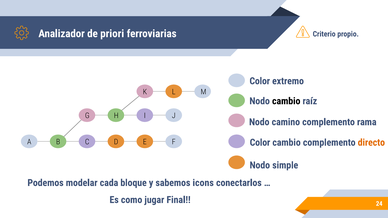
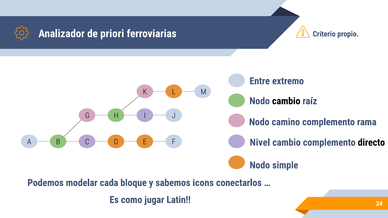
Color at (260, 81): Color -> Entre
Color at (260, 143): Color -> Nivel
directo colour: orange -> black
Final: Final -> Latin
